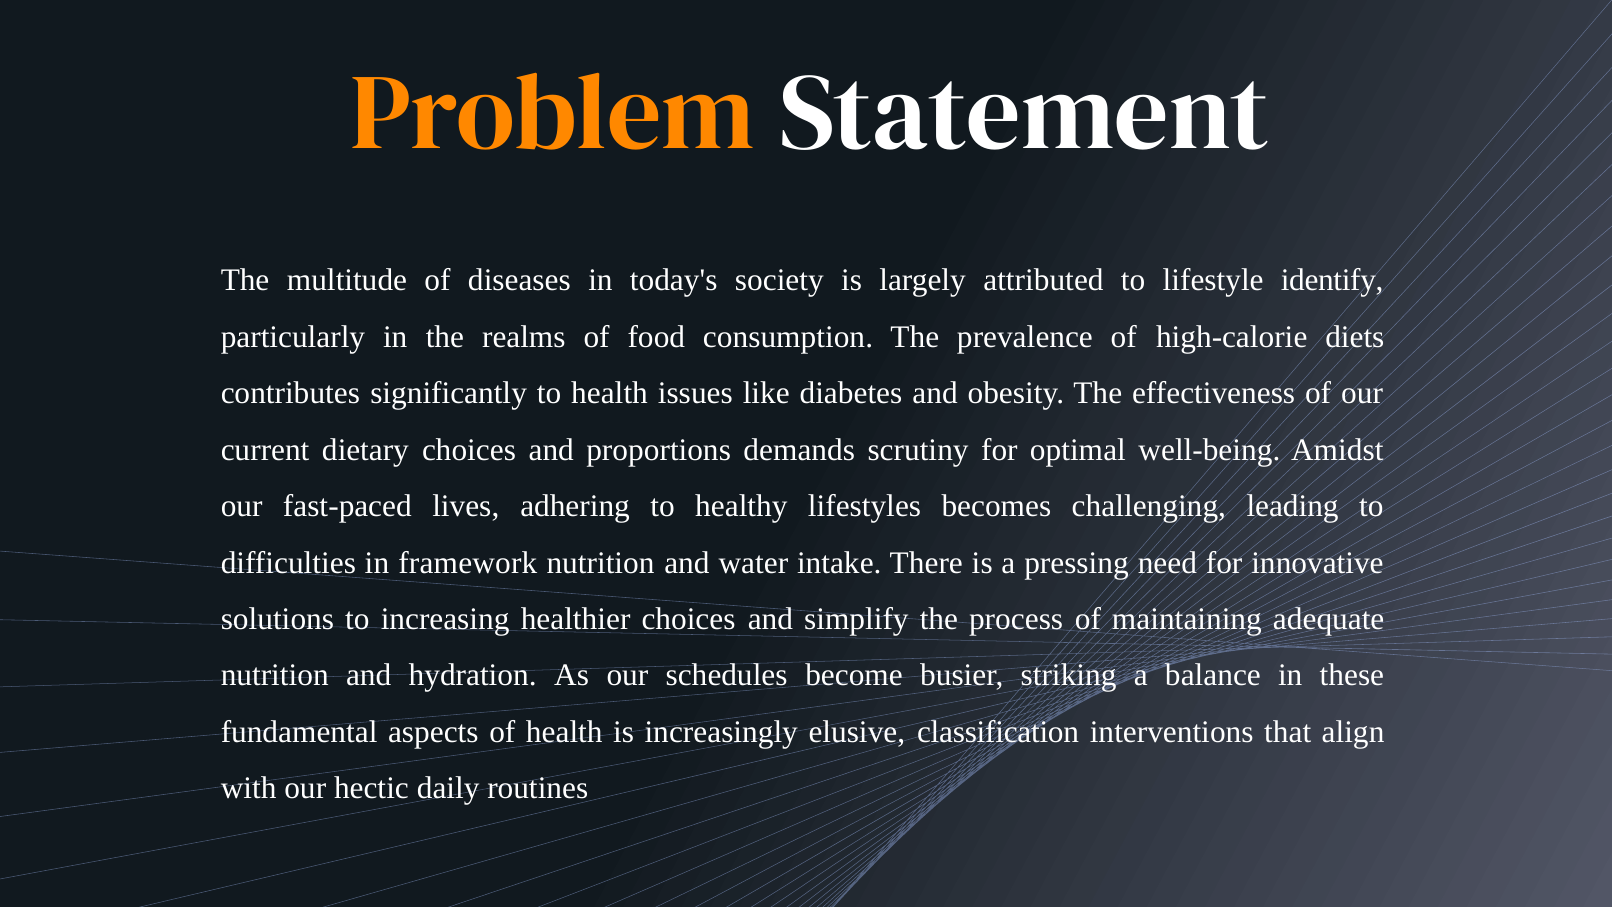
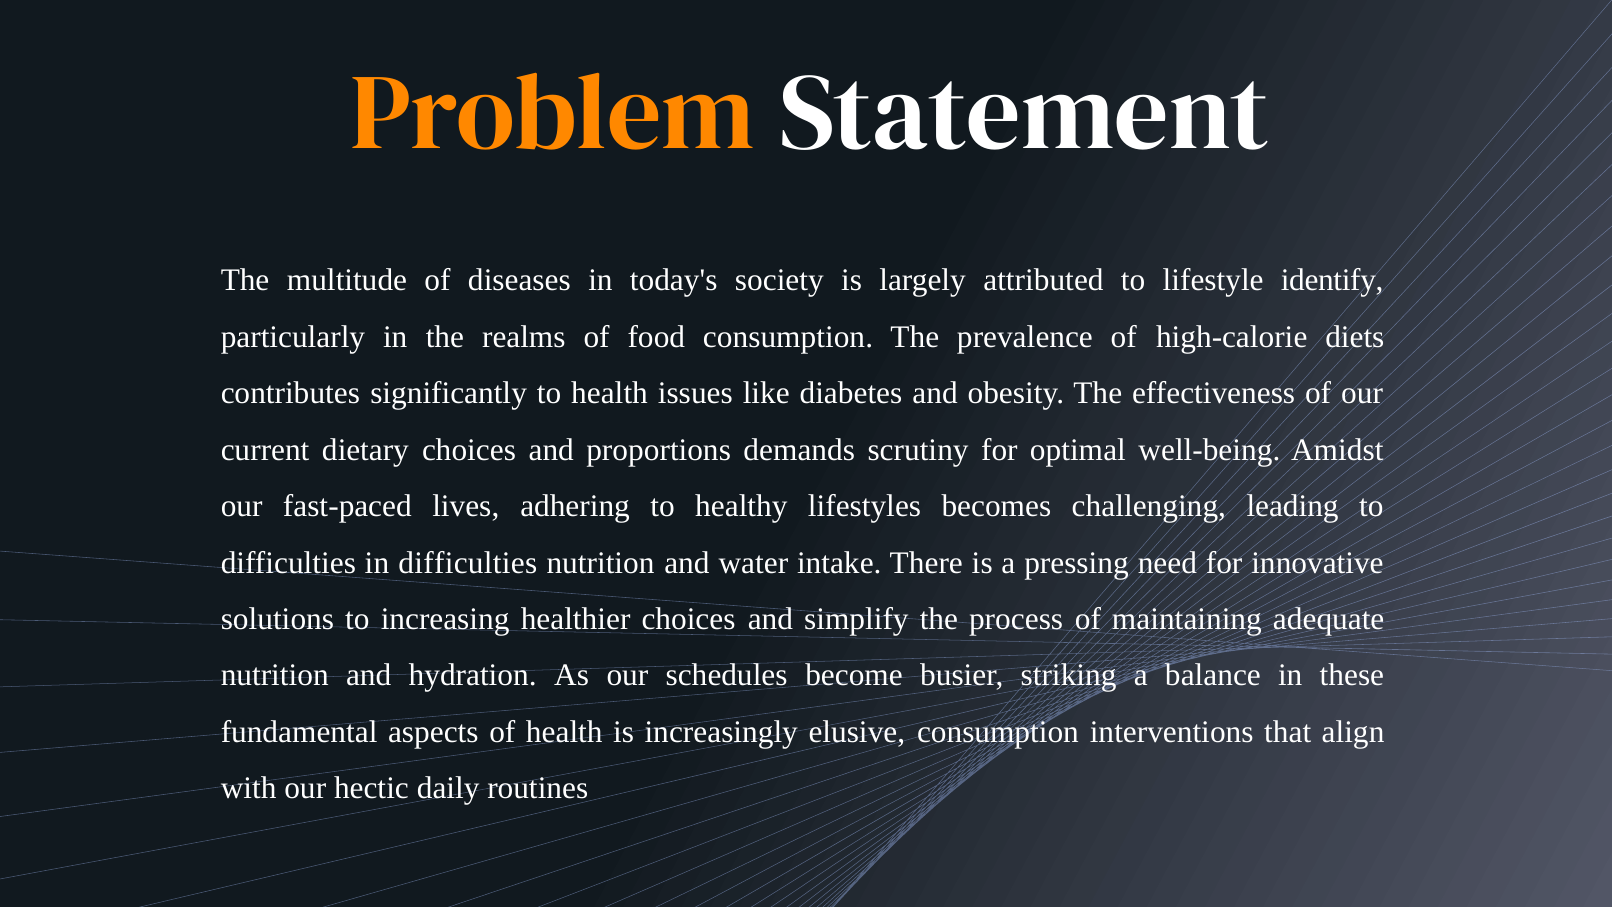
in framework: framework -> difficulties
elusive classification: classification -> consumption
